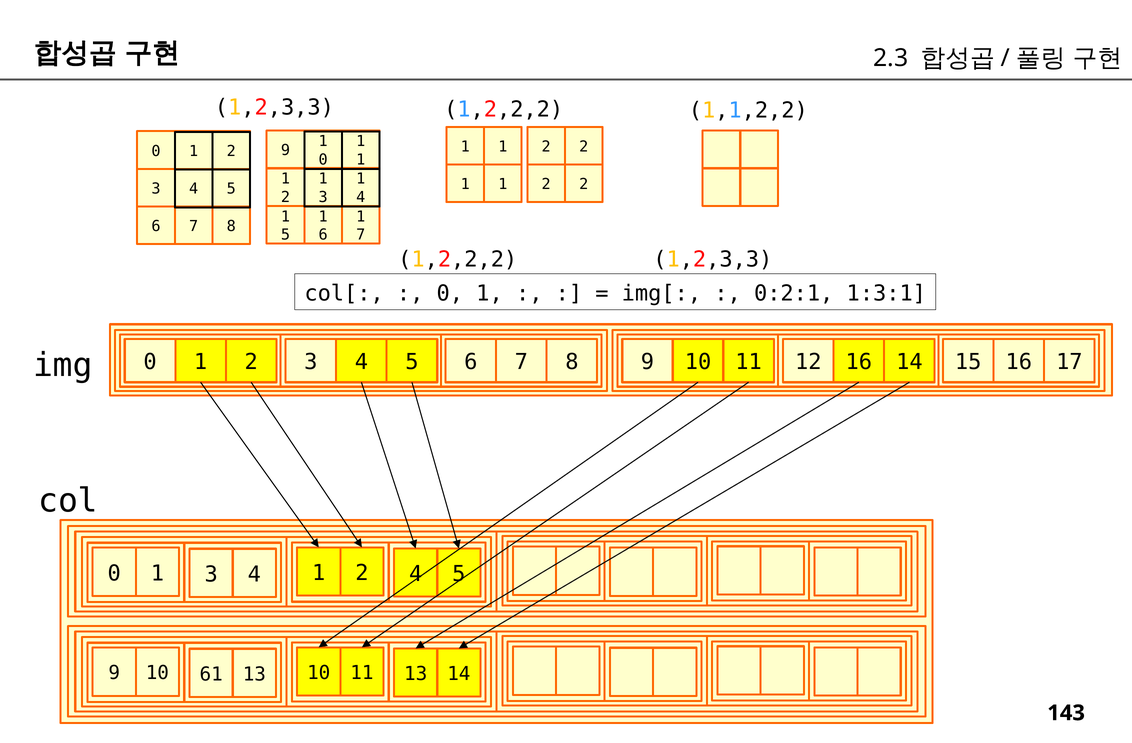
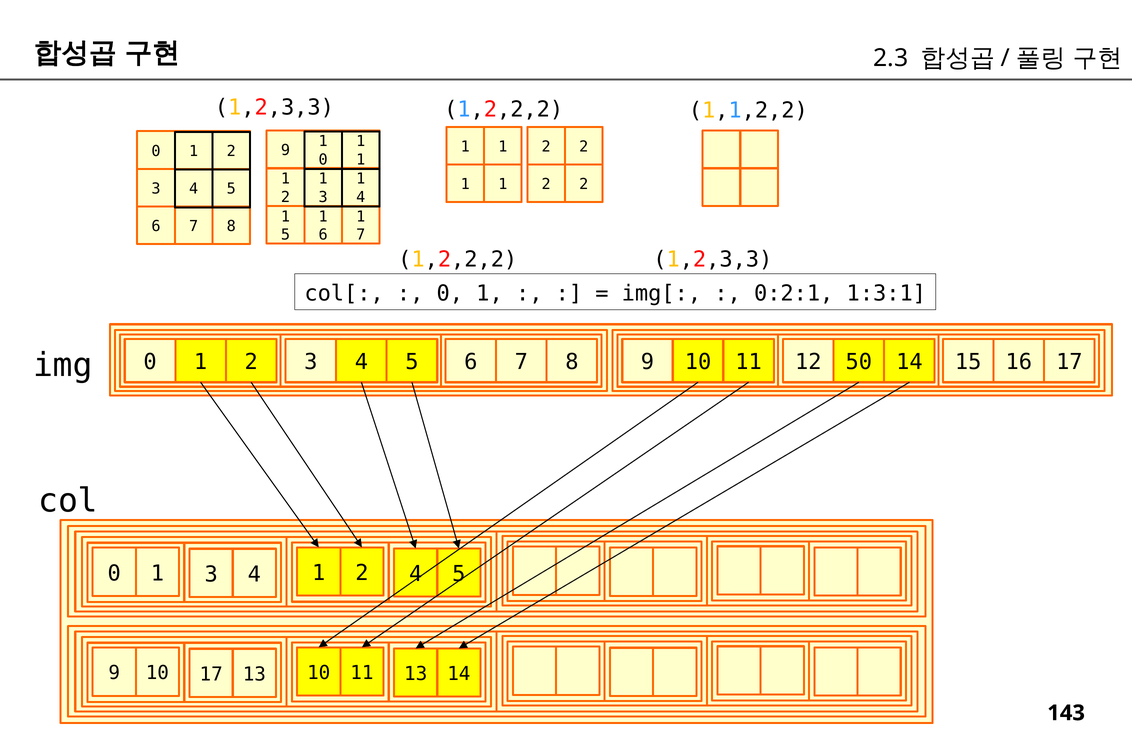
12 16: 16 -> 50
10 61: 61 -> 17
